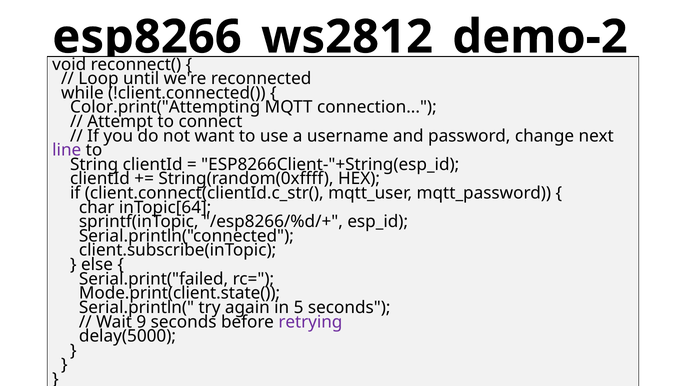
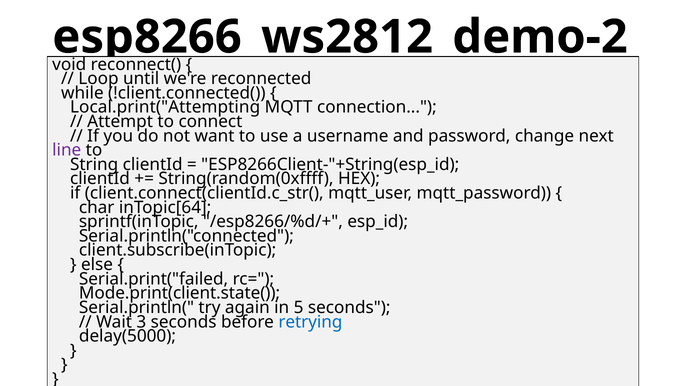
Color.print("Attempting: Color.print("Attempting -> Local.print("Attempting
9: 9 -> 3
retrying colour: purple -> blue
